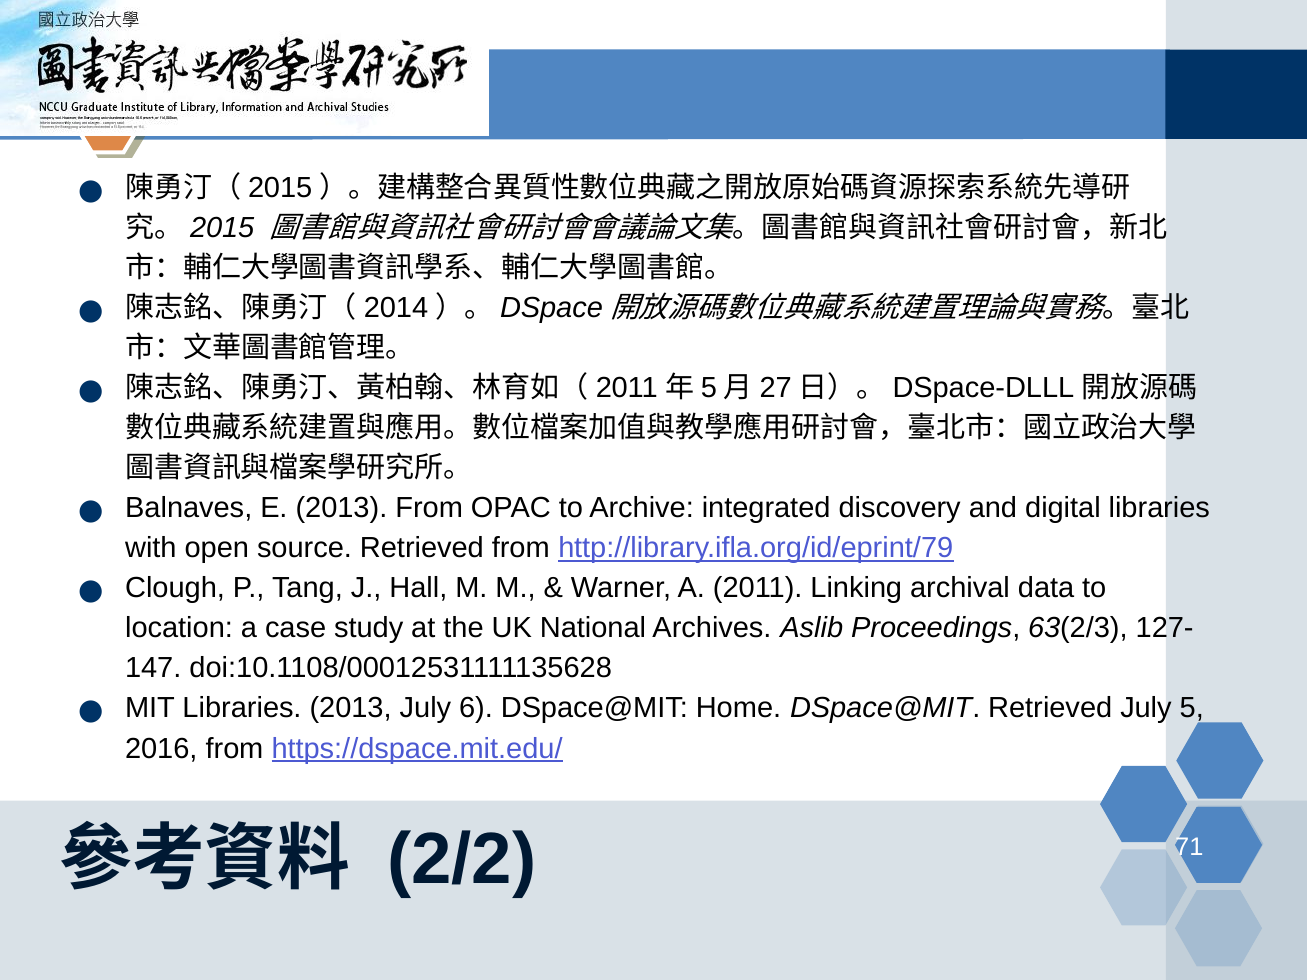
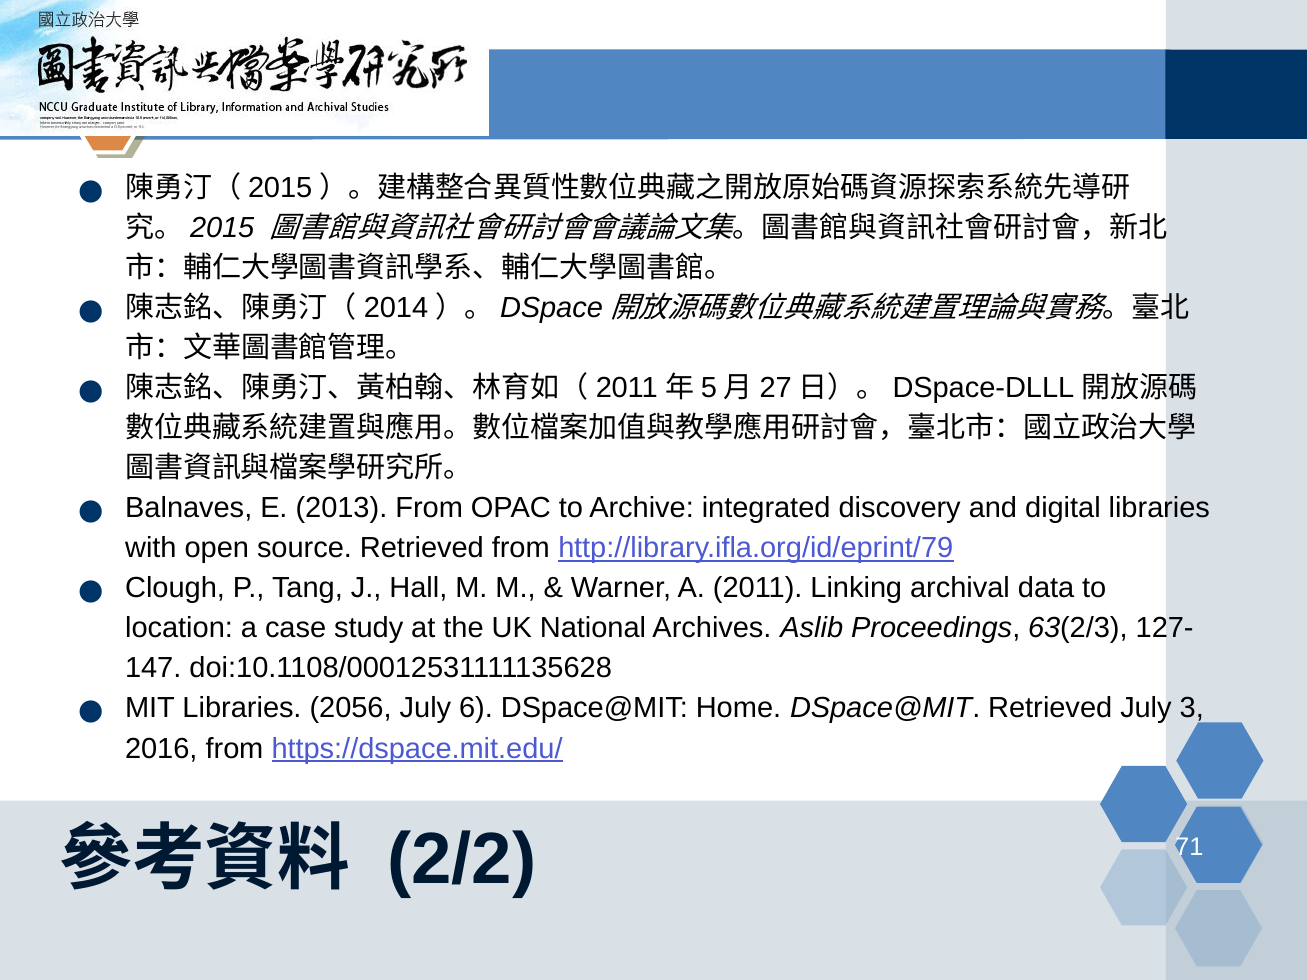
Libraries 2013: 2013 -> 2056
5: 5 -> 3
